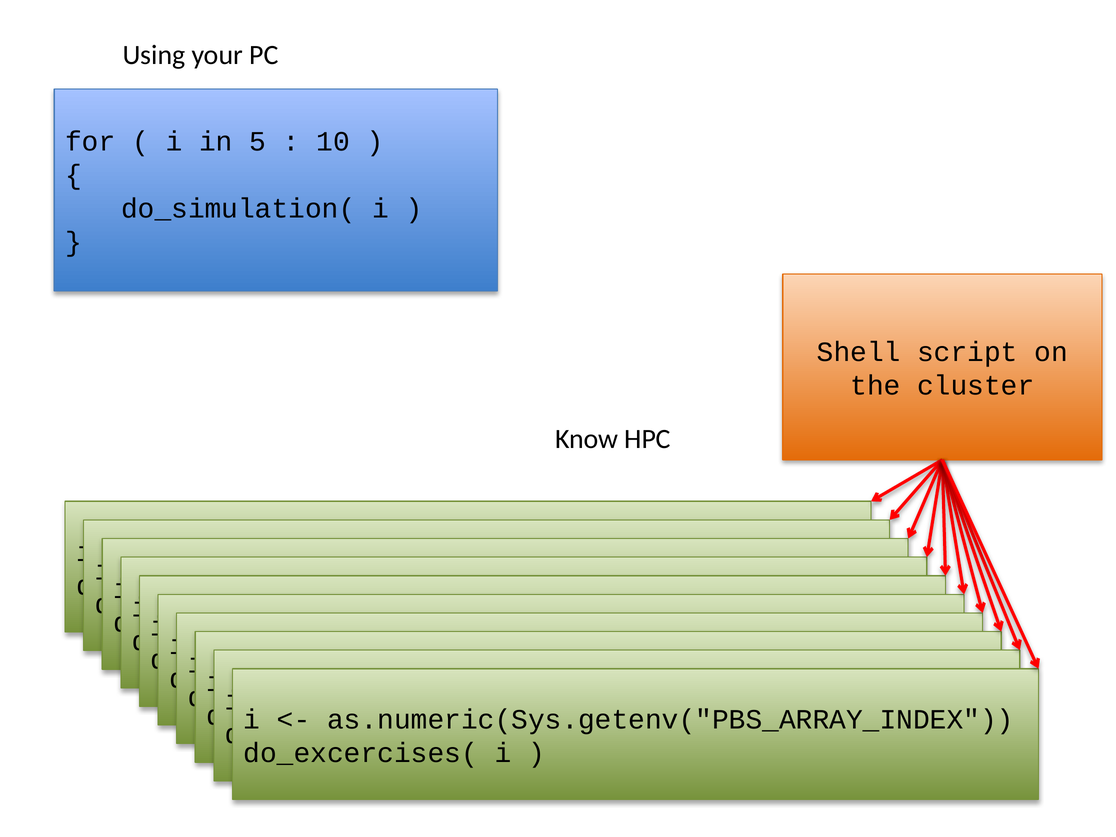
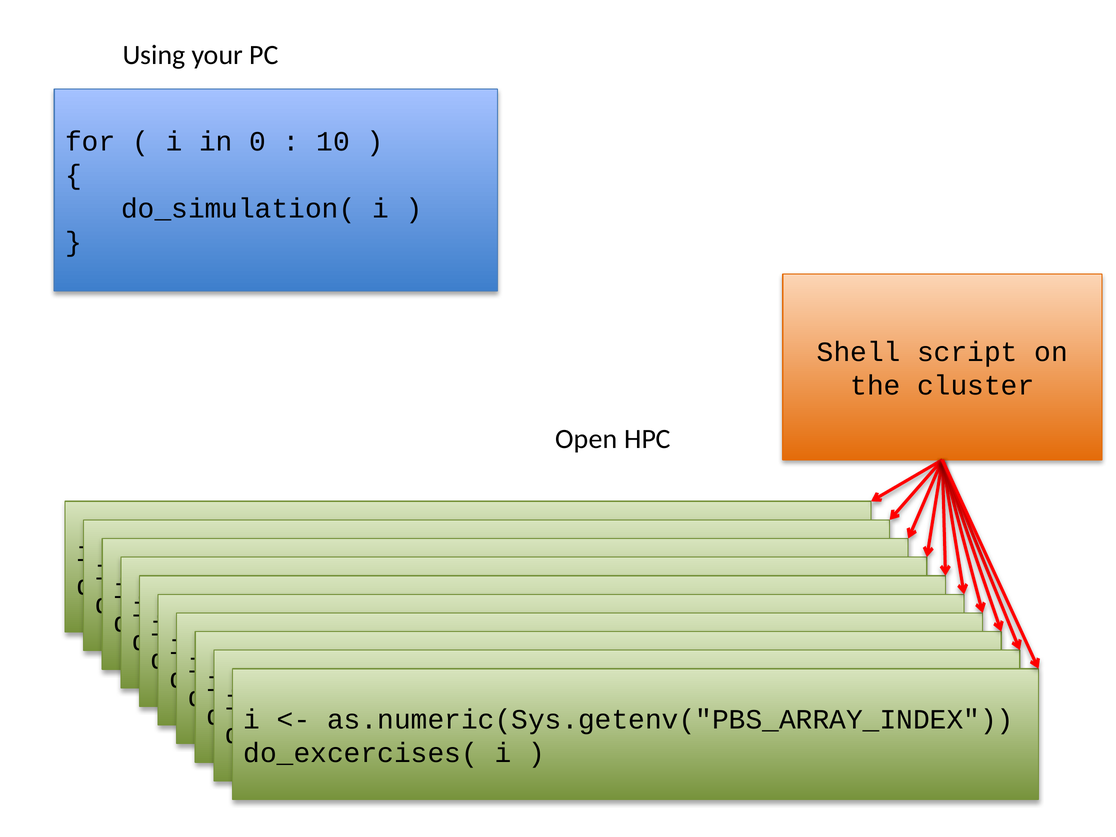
5: 5 -> 0
Know: Know -> Open
